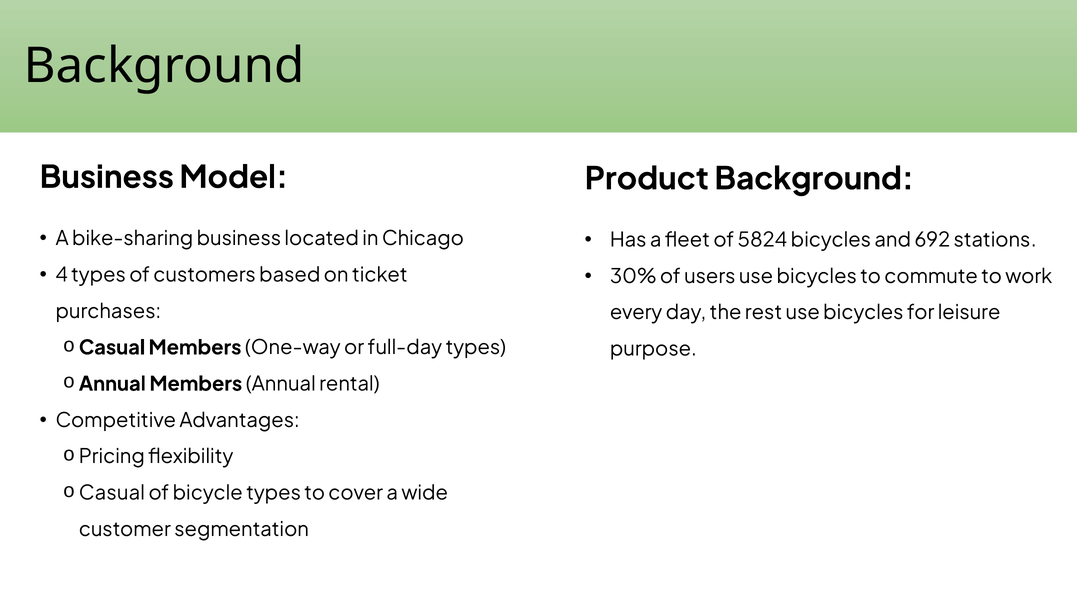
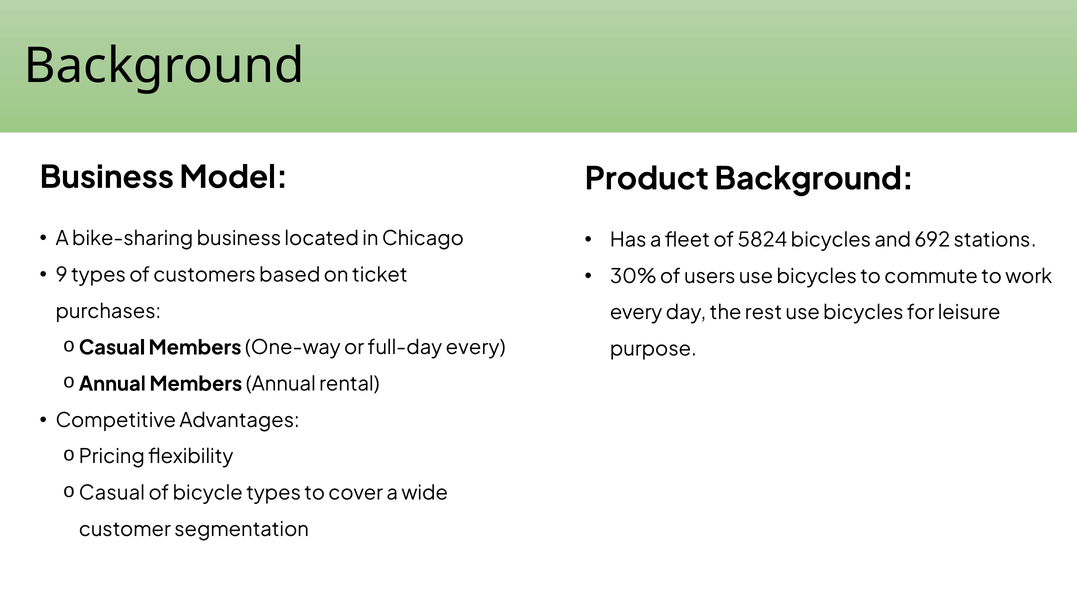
4: 4 -> 9
full-day types: types -> every
